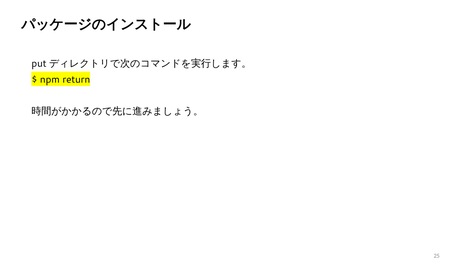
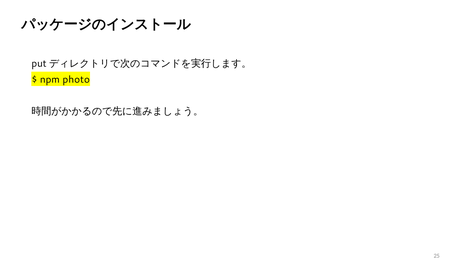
return: return -> photo
